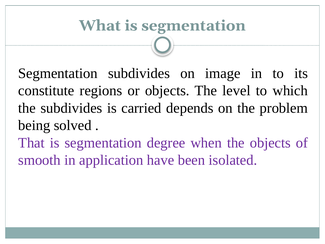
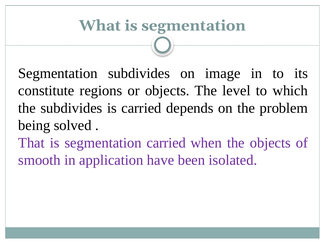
segmentation degree: degree -> carried
